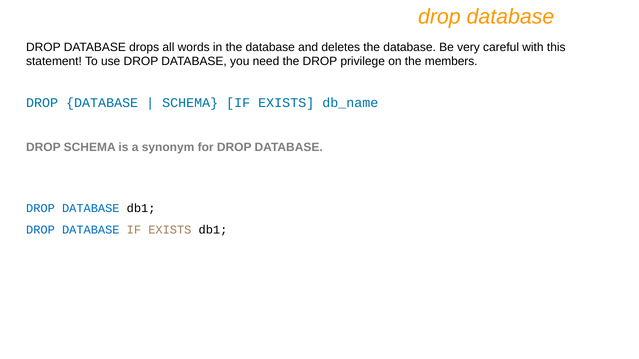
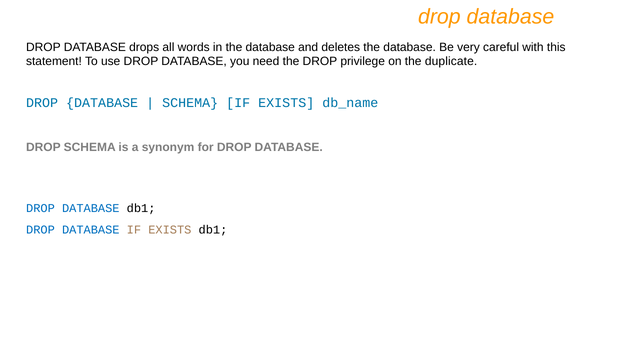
members: members -> duplicate
